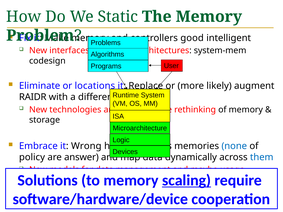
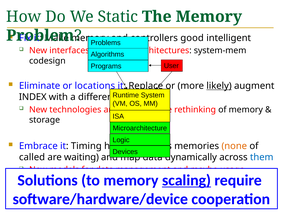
likely underline: none -> present
RAIDR: RAIDR -> INDEX
Wrong: Wrong -> Timing
none colour: blue -> orange
policy: policy -> called
answer: answer -> waiting
